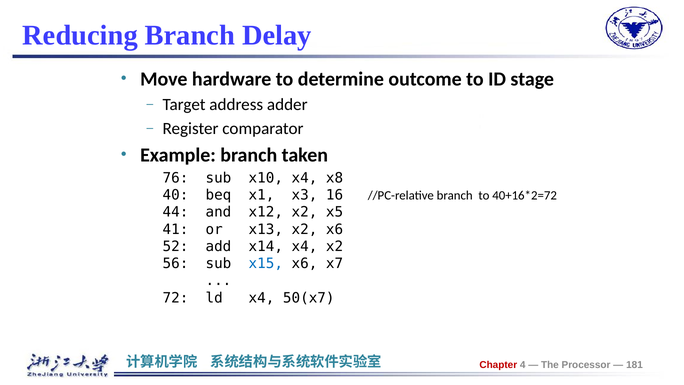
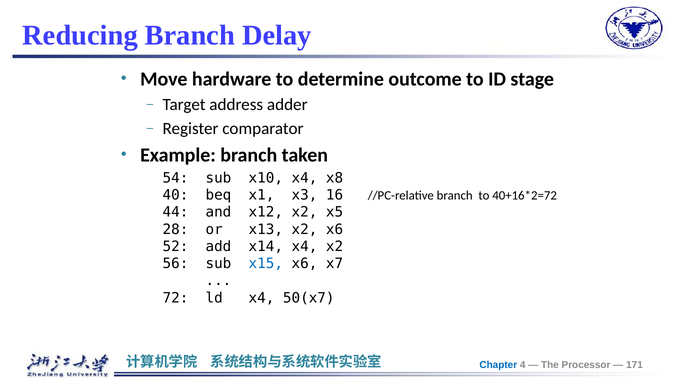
76: 76 -> 54
41: 41 -> 28
Chapter colour: red -> blue
181: 181 -> 171
